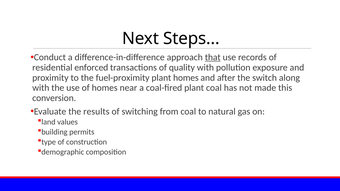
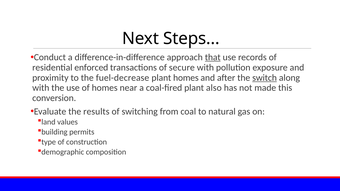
quality: quality -> secure
fuel-proximity: fuel-proximity -> fuel-decrease
switch underline: none -> present
plant coal: coal -> also
